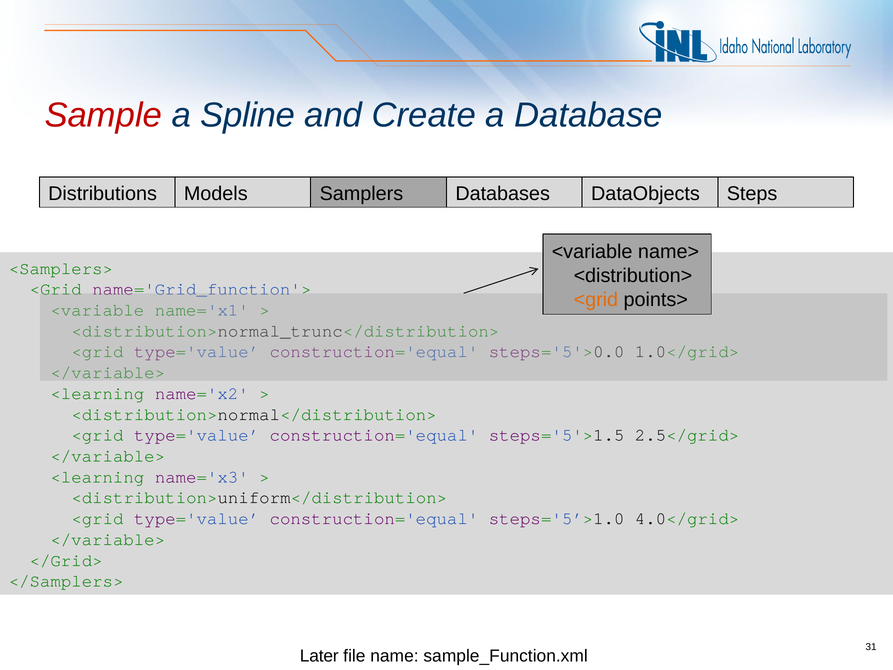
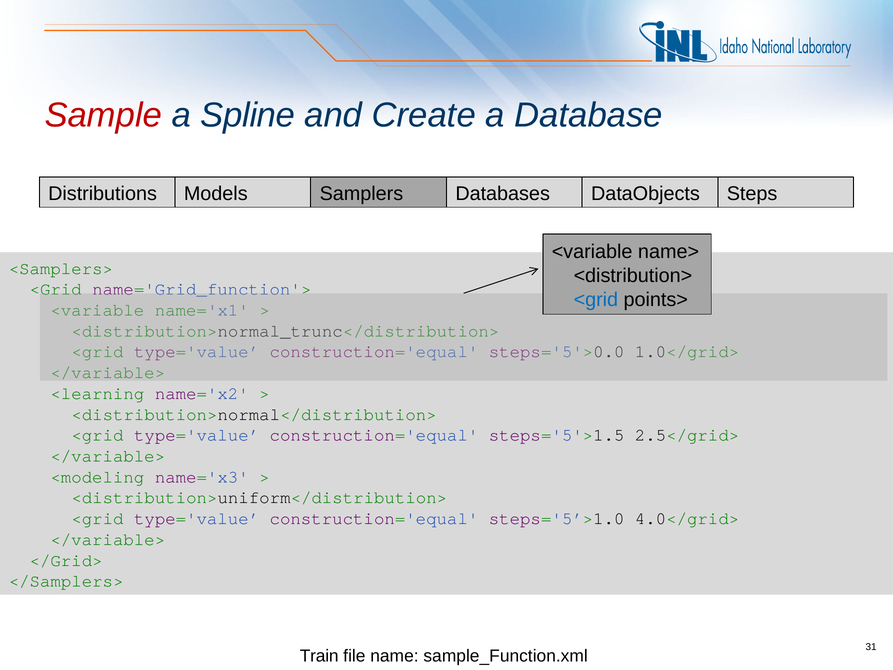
<grid at (596, 299) colour: orange -> blue
<learning at (97, 477): <learning -> <modeling
Later: Later -> Train
